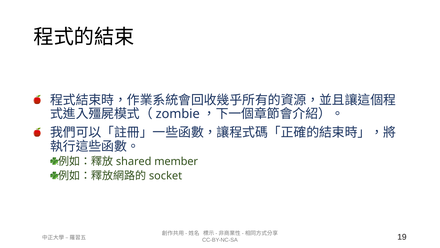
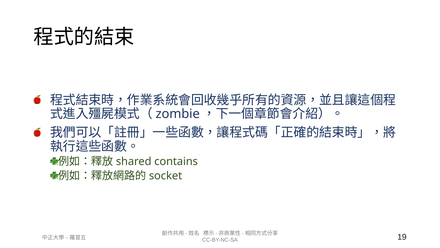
member: member -> contains
